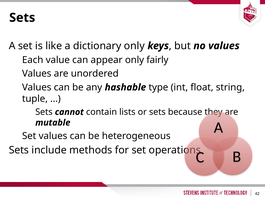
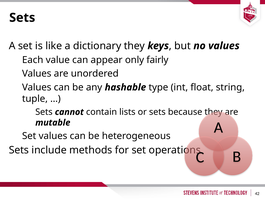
dictionary only: only -> they
